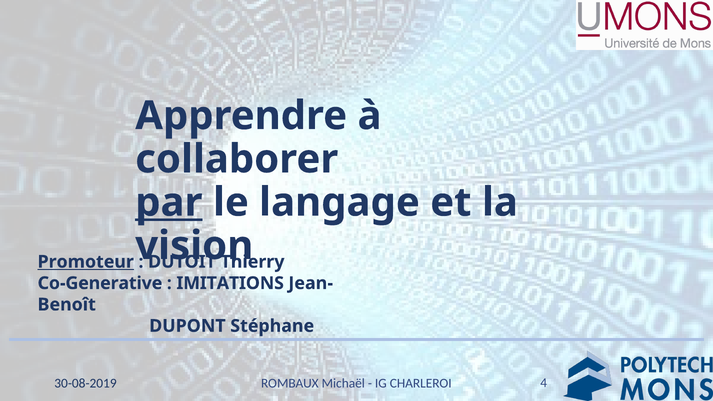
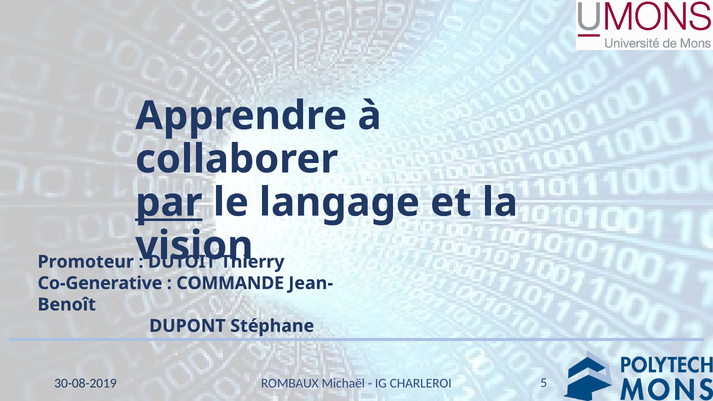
Promoteur underline: present -> none
IMITATIONS: IMITATIONS -> COMMANDE
4: 4 -> 5
